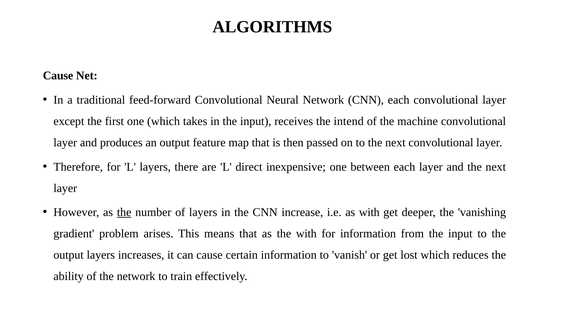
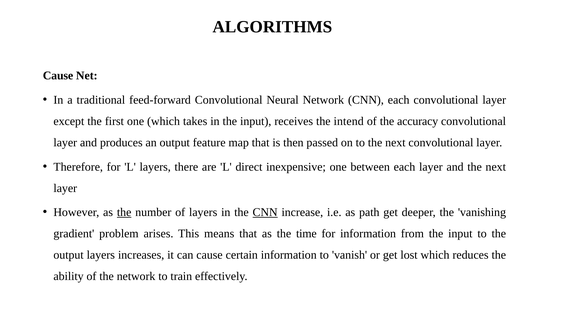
machine: machine -> accuracy
CNN at (265, 212) underline: none -> present
as with: with -> path
the with: with -> time
